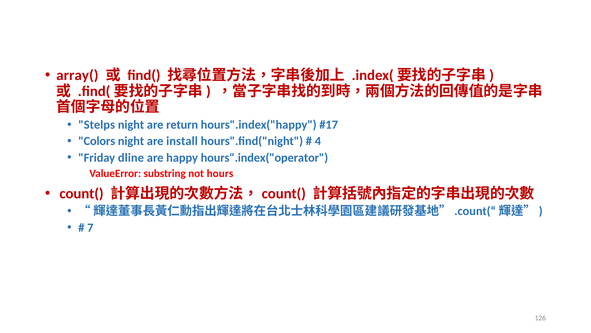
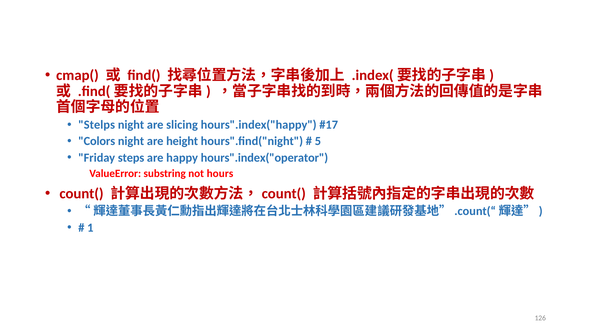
array(: array( -> cmap(
return: return -> slicing
install: install -> height
4: 4 -> 5
dline: dline -> steps
7: 7 -> 1
